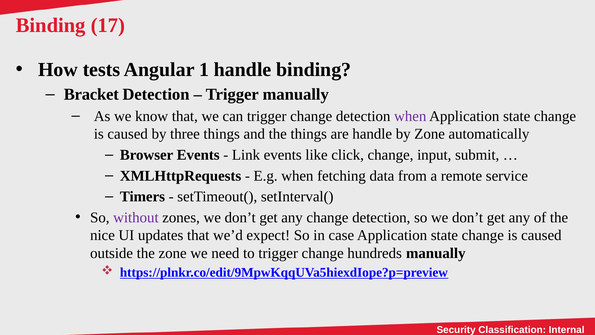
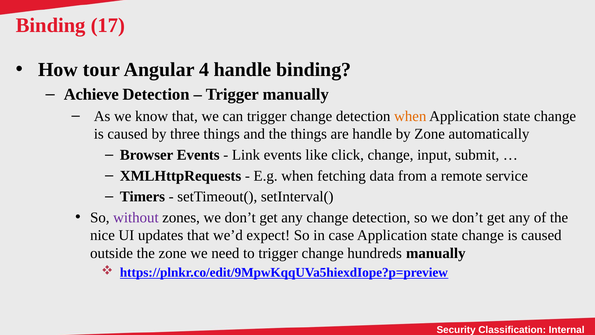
tests: tests -> tour
1: 1 -> 4
Bracket: Bracket -> Achieve
when at (410, 116) colour: purple -> orange
